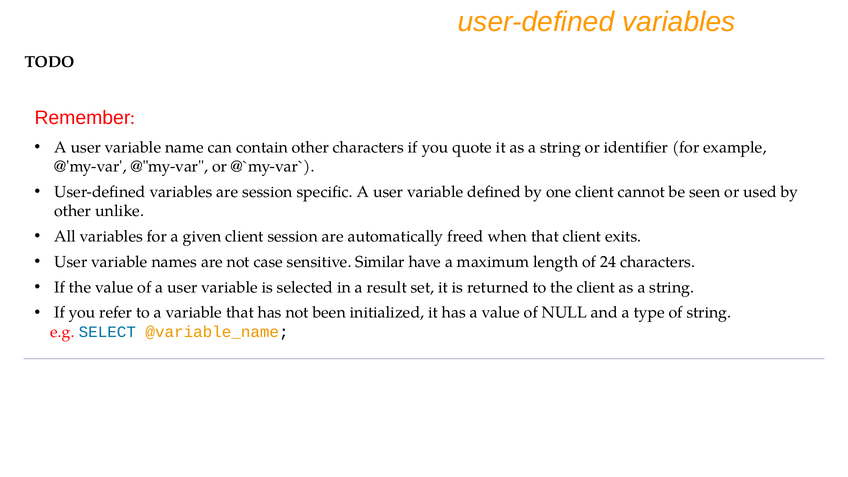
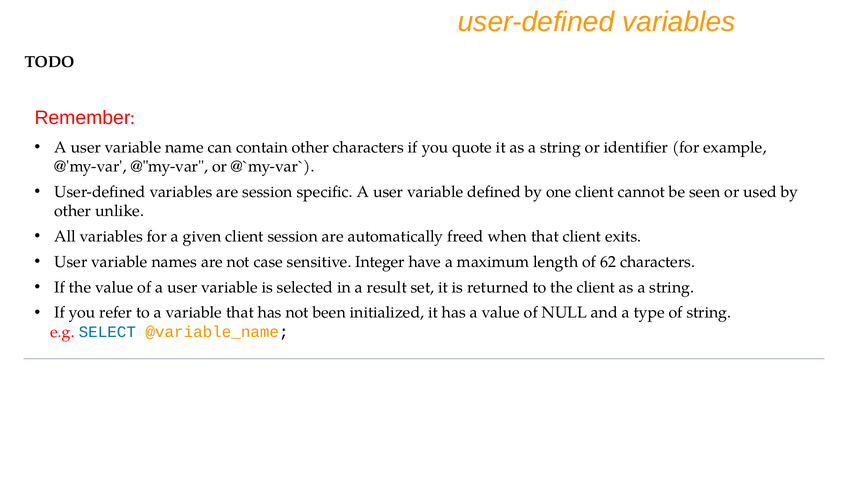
Similar: Similar -> Integer
24: 24 -> 62
